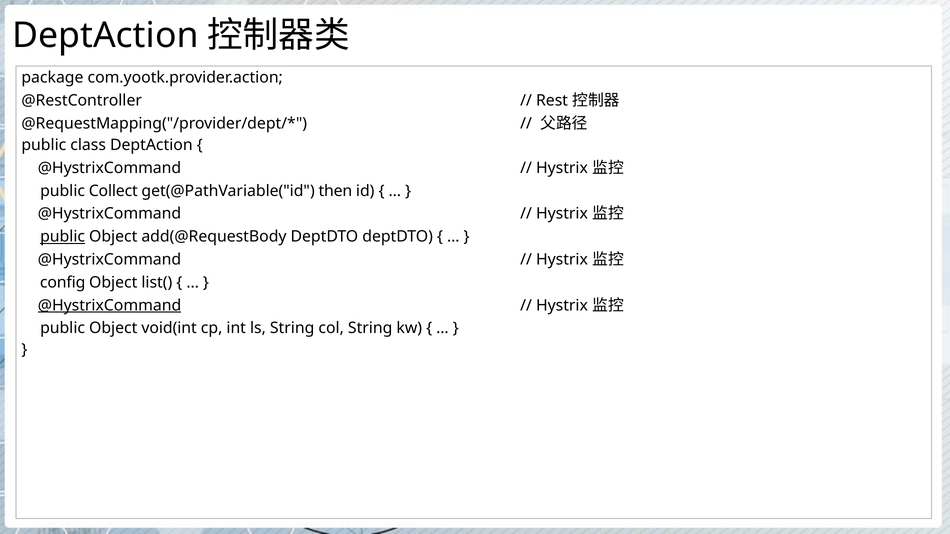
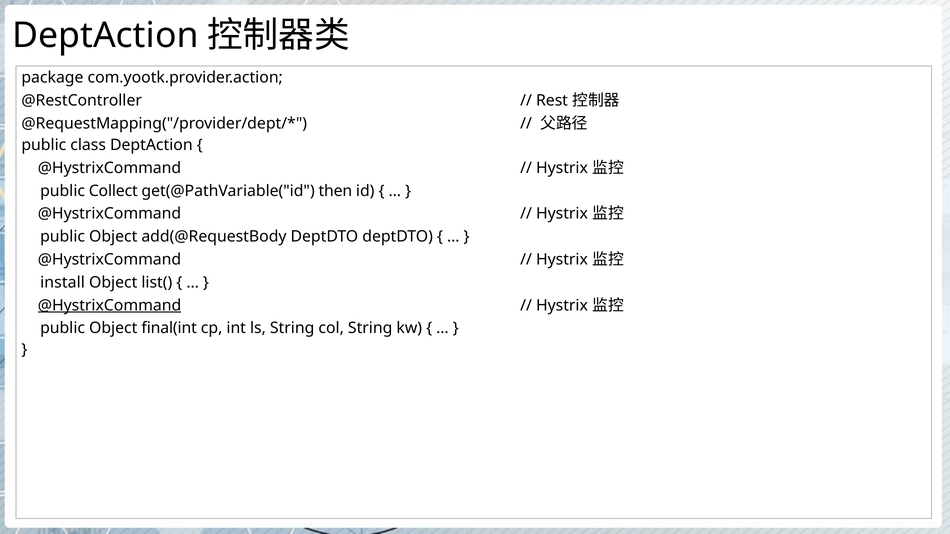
public at (63, 237) underline: present -> none
config: config -> install
void(int: void(int -> final(int
